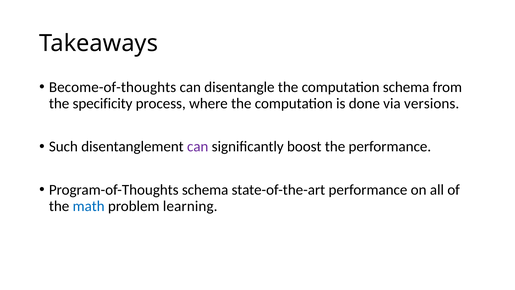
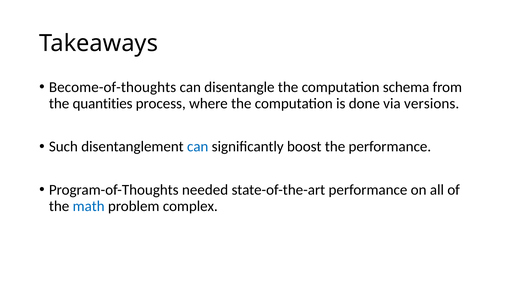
specificity: specificity -> quantities
can at (198, 146) colour: purple -> blue
Program-of-Thoughts schema: schema -> needed
learning: learning -> complex
